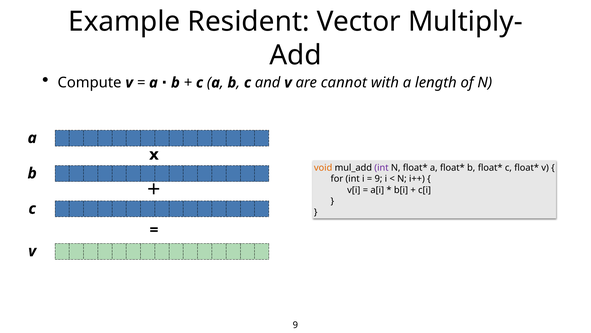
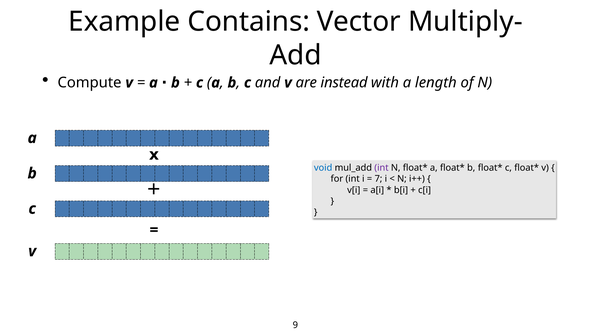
Resident: Resident -> Contains
cannot: cannot -> instead
void colour: orange -> blue
9 at (378, 179): 9 -> 7
